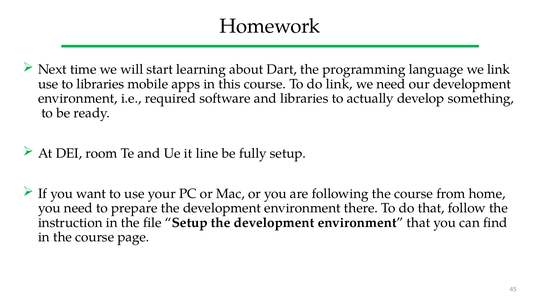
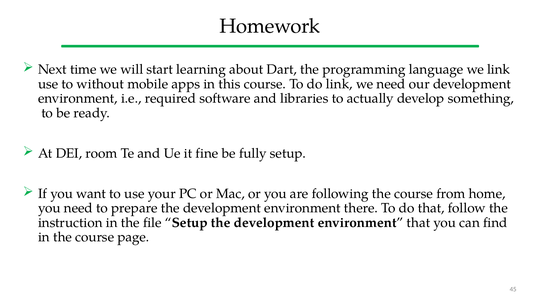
to libraries: libraries -> without
line: line -> fine
